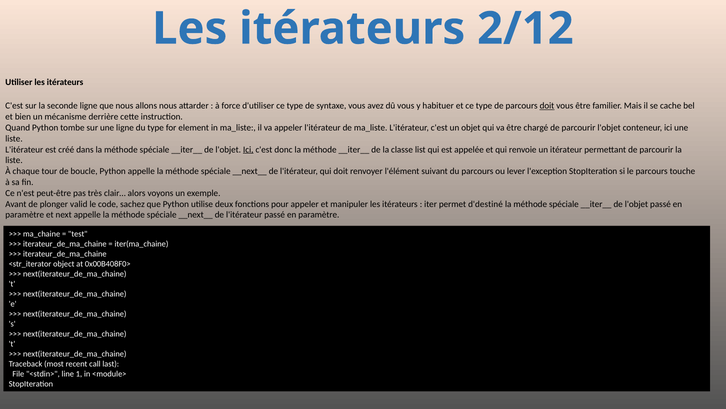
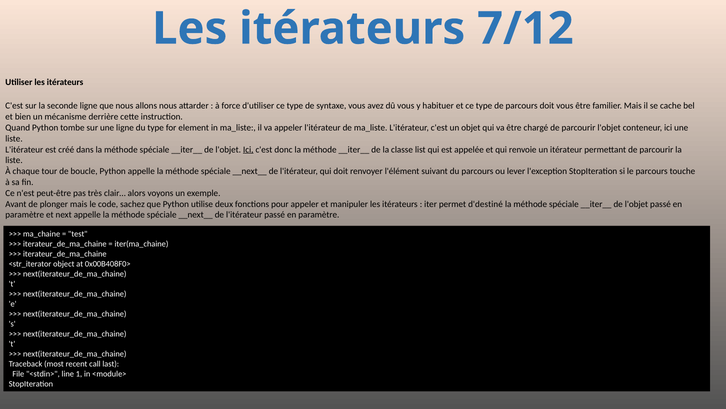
2/12: 2/12 -> 7/12
doit at (547, 106) underline: present -> none
plonger valid: valid -> mais
